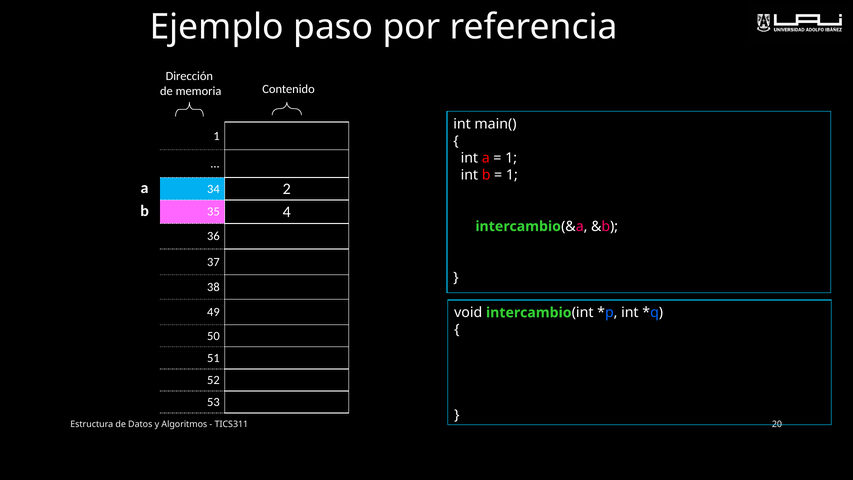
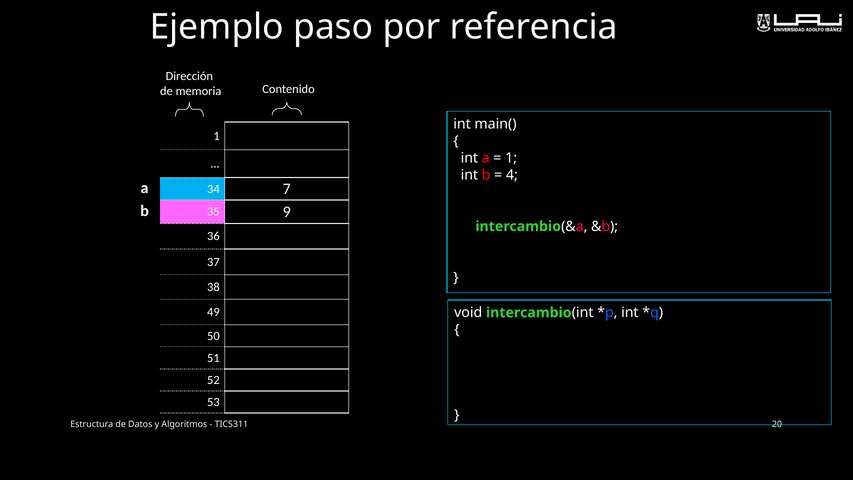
1 at (512, 175): 1 -> 4
2: 2 -> 7
4: 4 -> 9
